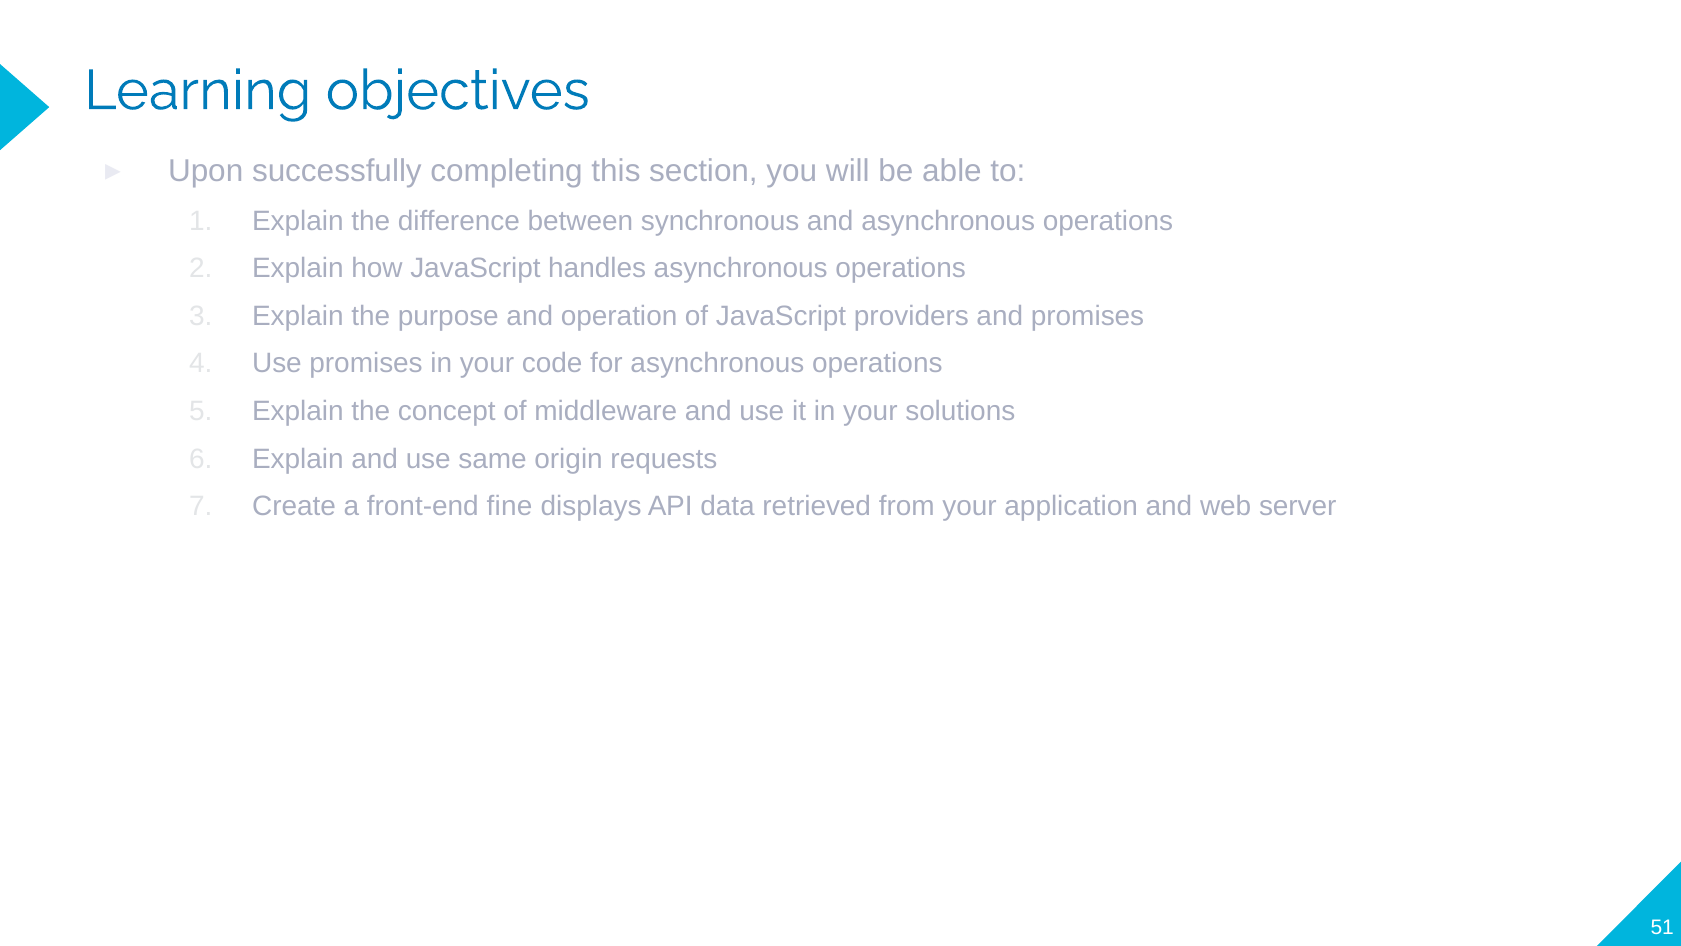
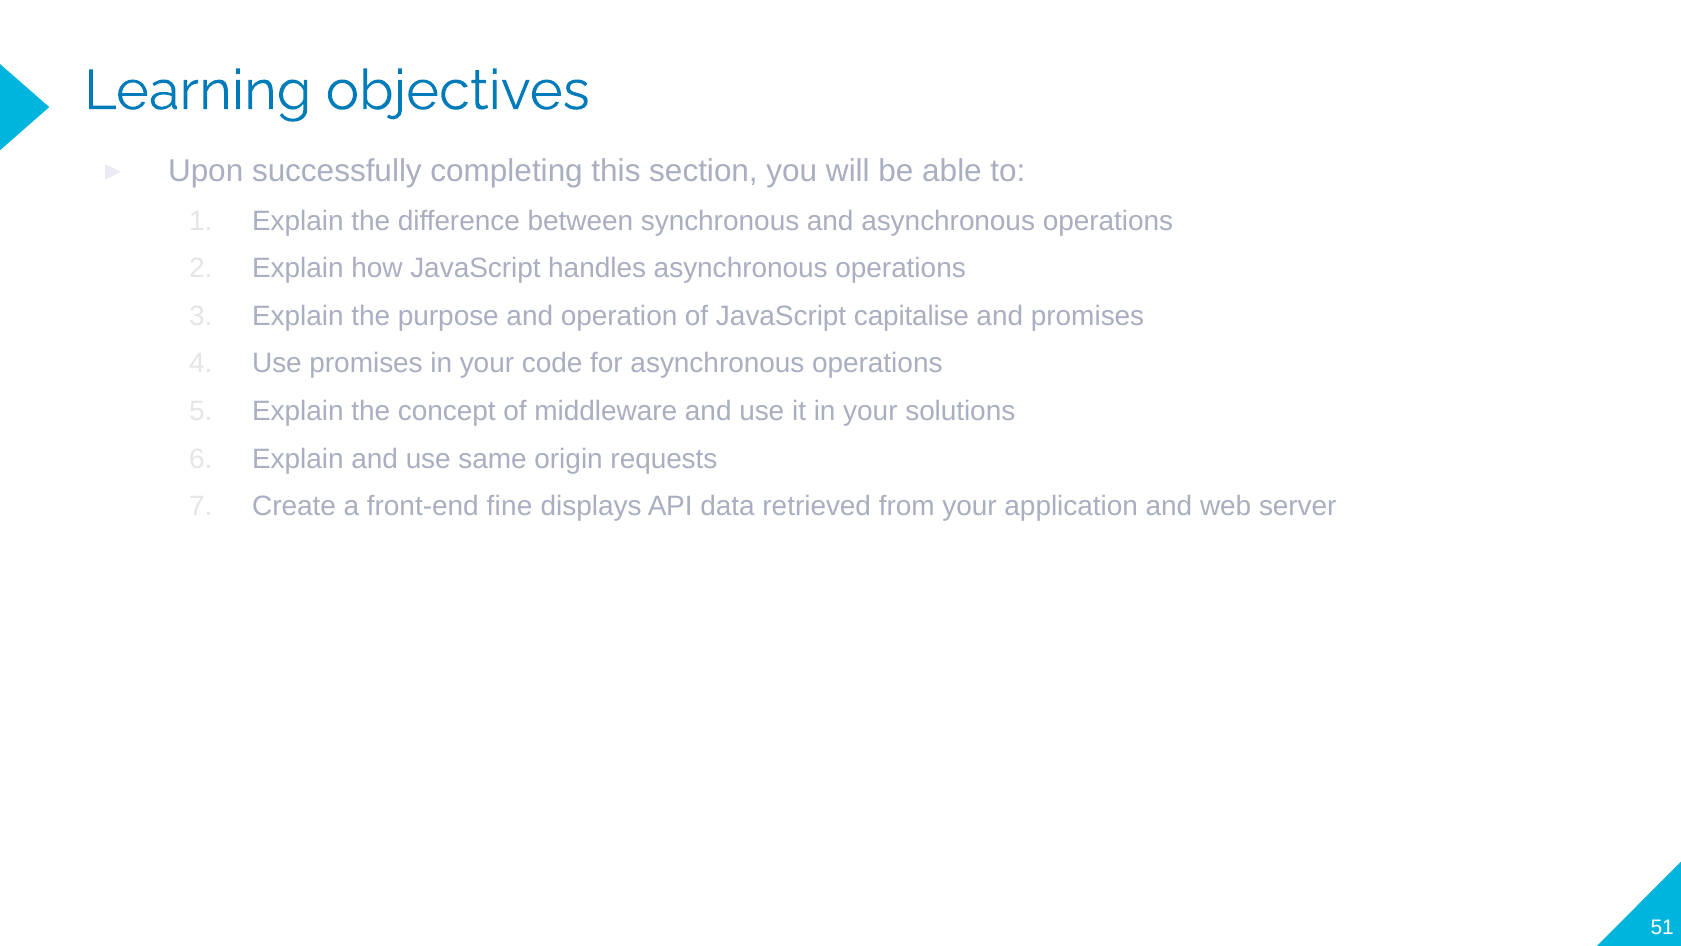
providers: providers -> capitalise
